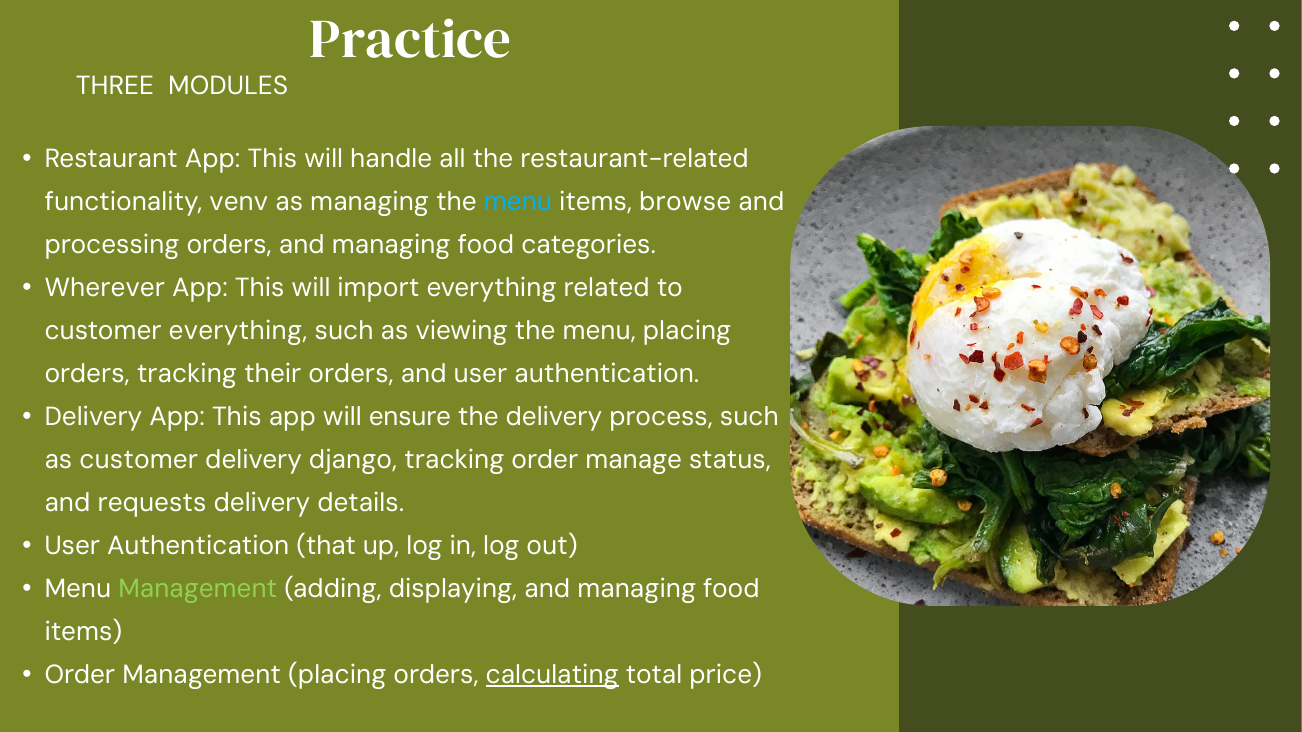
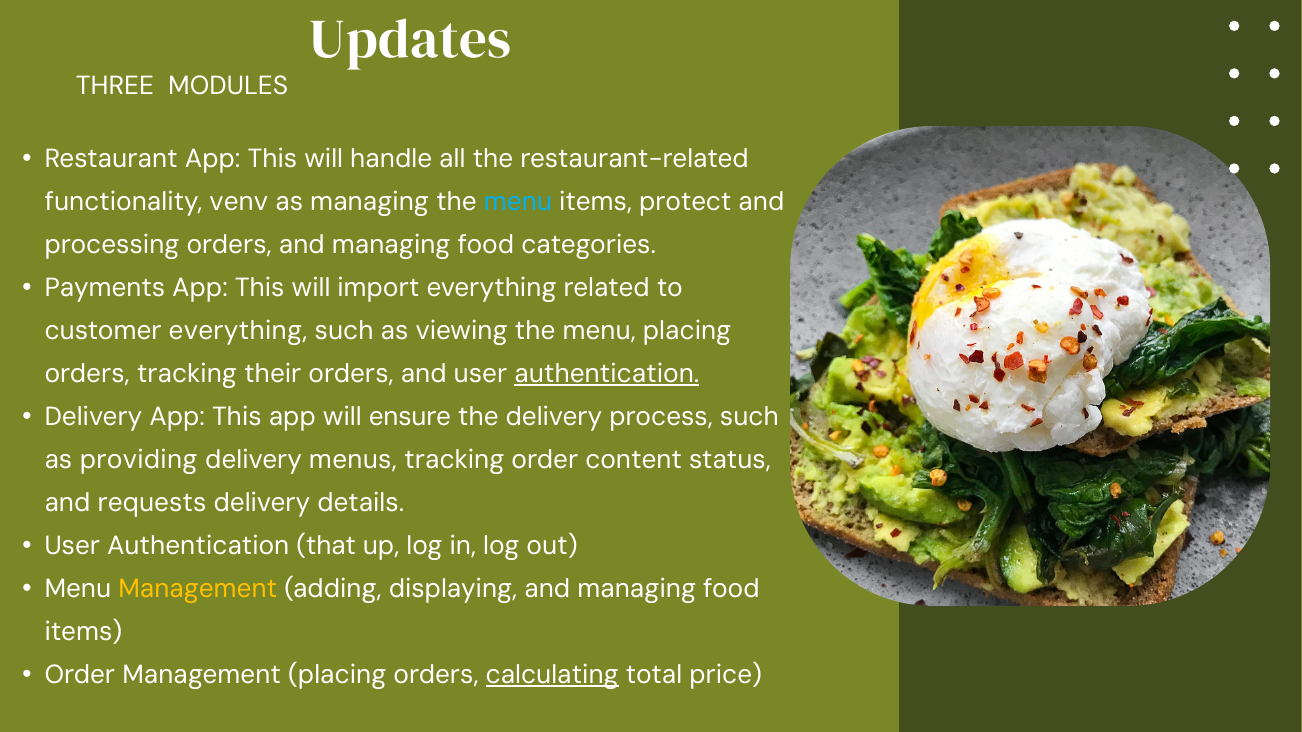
Practice: Practice -> Updates
browse: browse -> protect
Wherever: Wherever -> Payments
authentication at (607, 374) underline: none -> present
as customer: customer -> providing
django: django -> menus
manage: manage -> content
Management at (198, 589) colour: light green -> yellow
